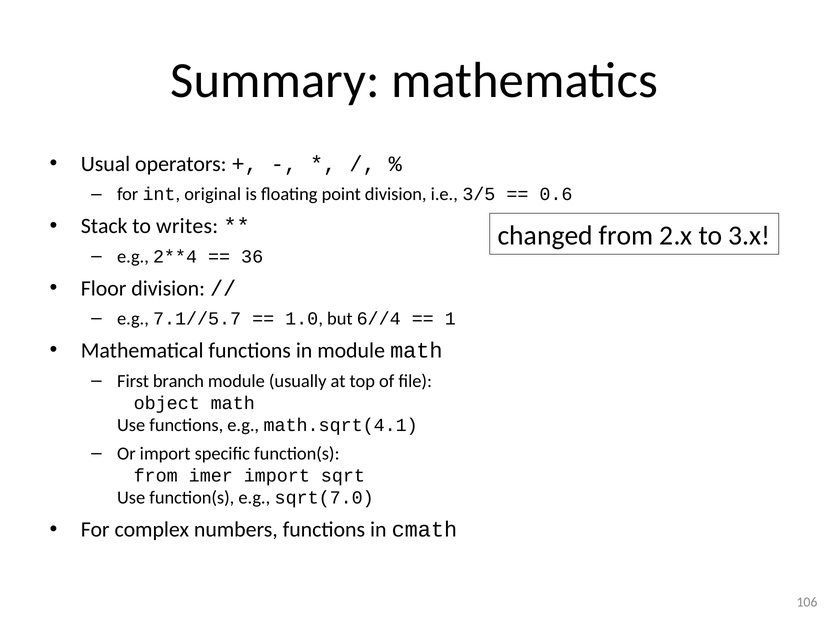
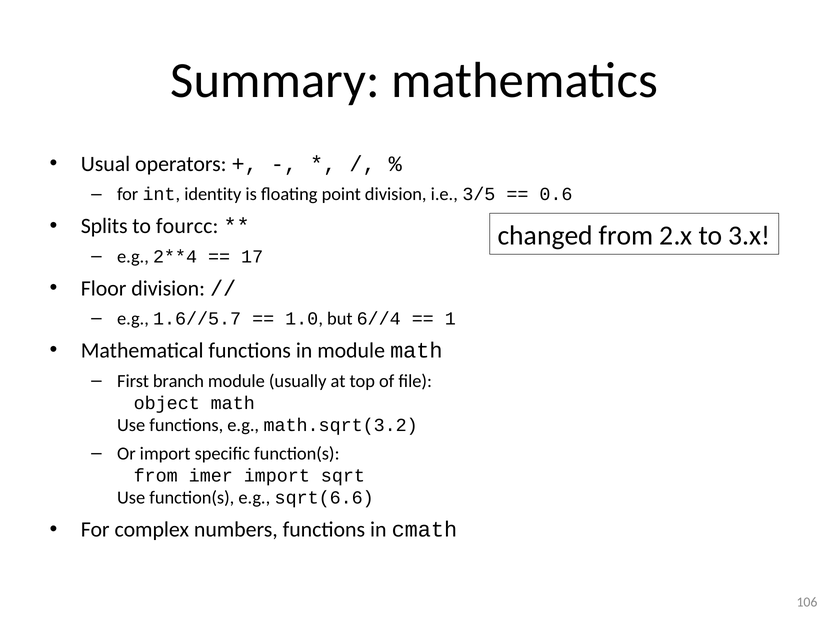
original: original -> identity
Stack: Stack -> Splits
writes: writes -> fourcc
36: 36 -> 17
7.1//5.7: 7.1//5.7 -> 1.6//5.7
math.sqrt(4.1: math.sqrt(4.1 -> math.sqrt(3.2
sqrt(7.0: sqrt(7.0 -> sqrt(6.6
